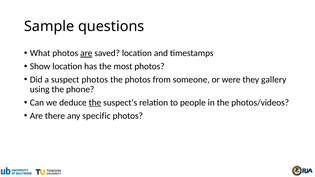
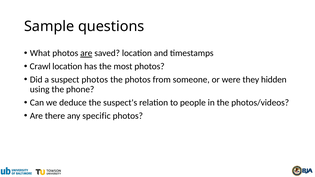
Show: Show -> Crawl
gallery: gallery -> hidden
the at (95, 103) underline: present -> none
